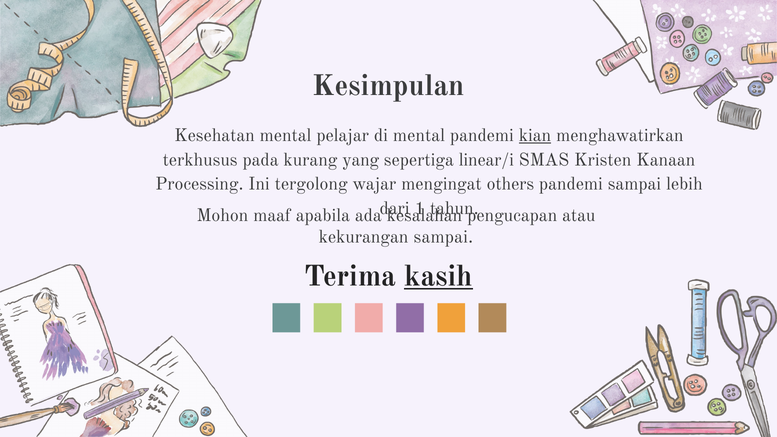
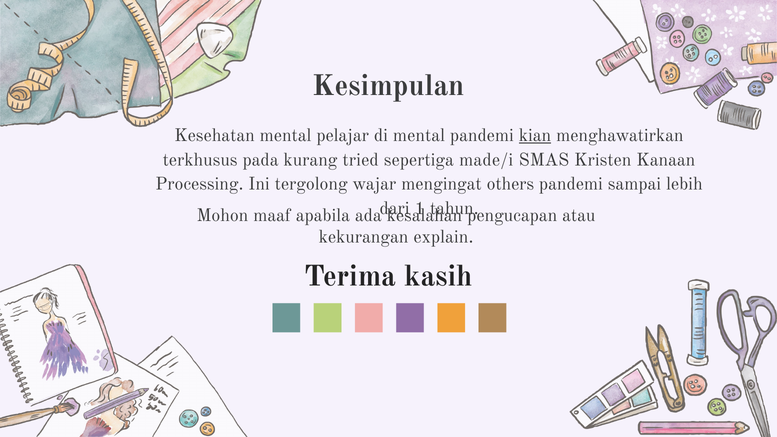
yang: yang -> tried
linear/i: linear/i -> made/i
kekurangan sampai: sampai -> explain
kasih underline: present -> none
